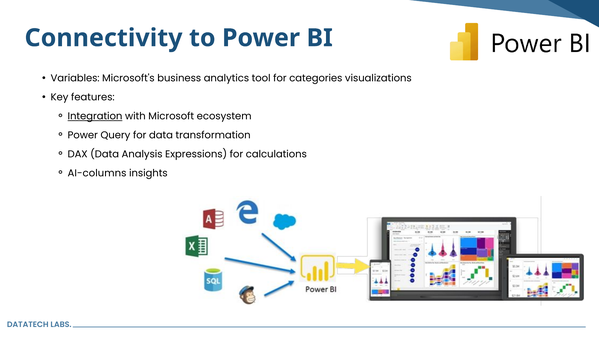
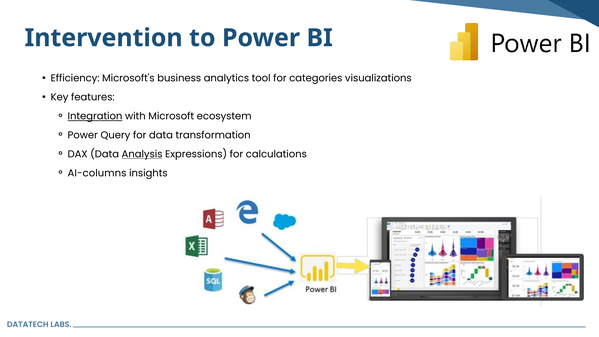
Connectivity: Connectivity -> Intervention
Variables: Variables -> Efficiency
Analysis underline: none -> present
